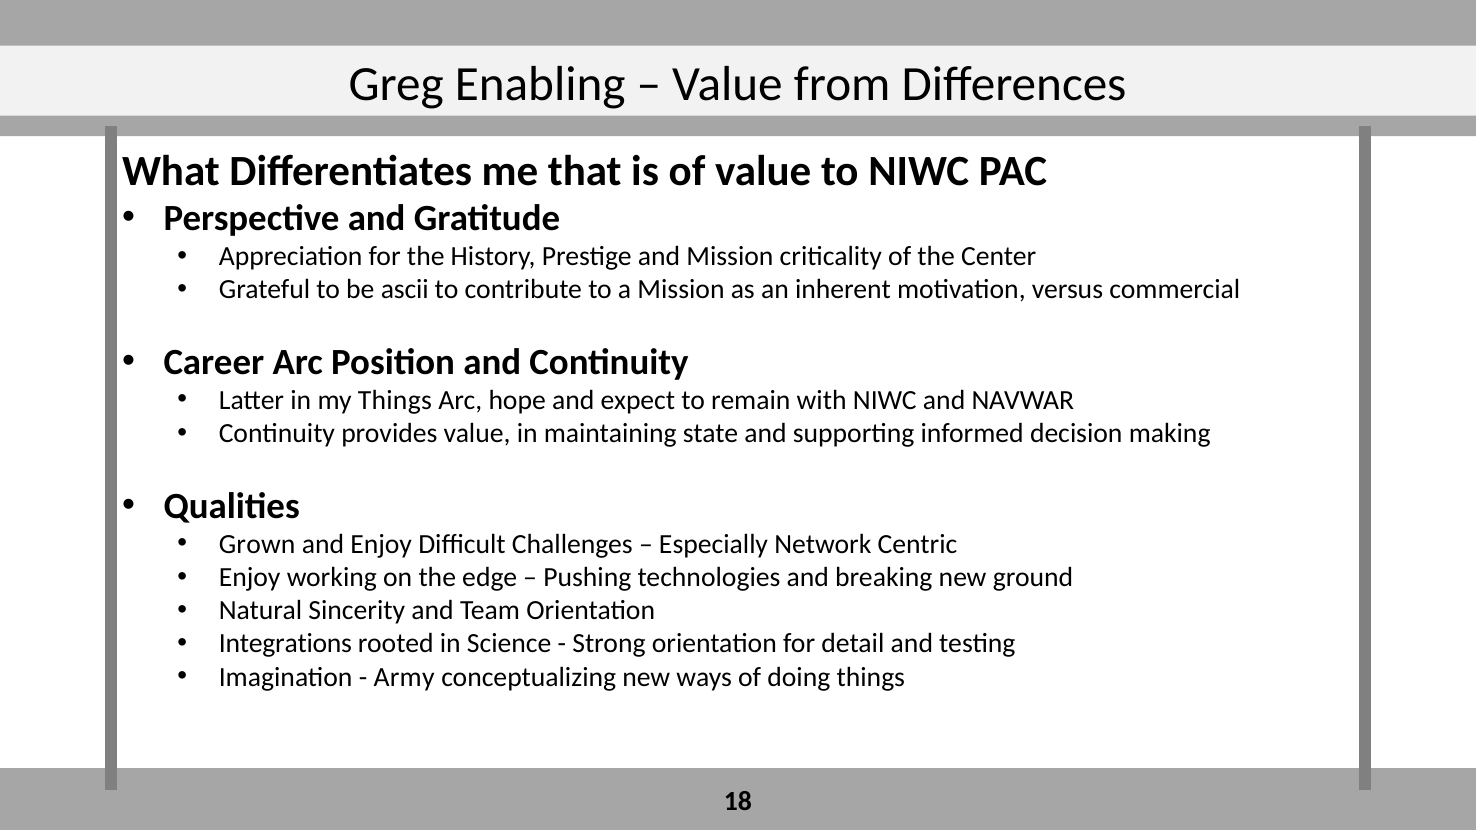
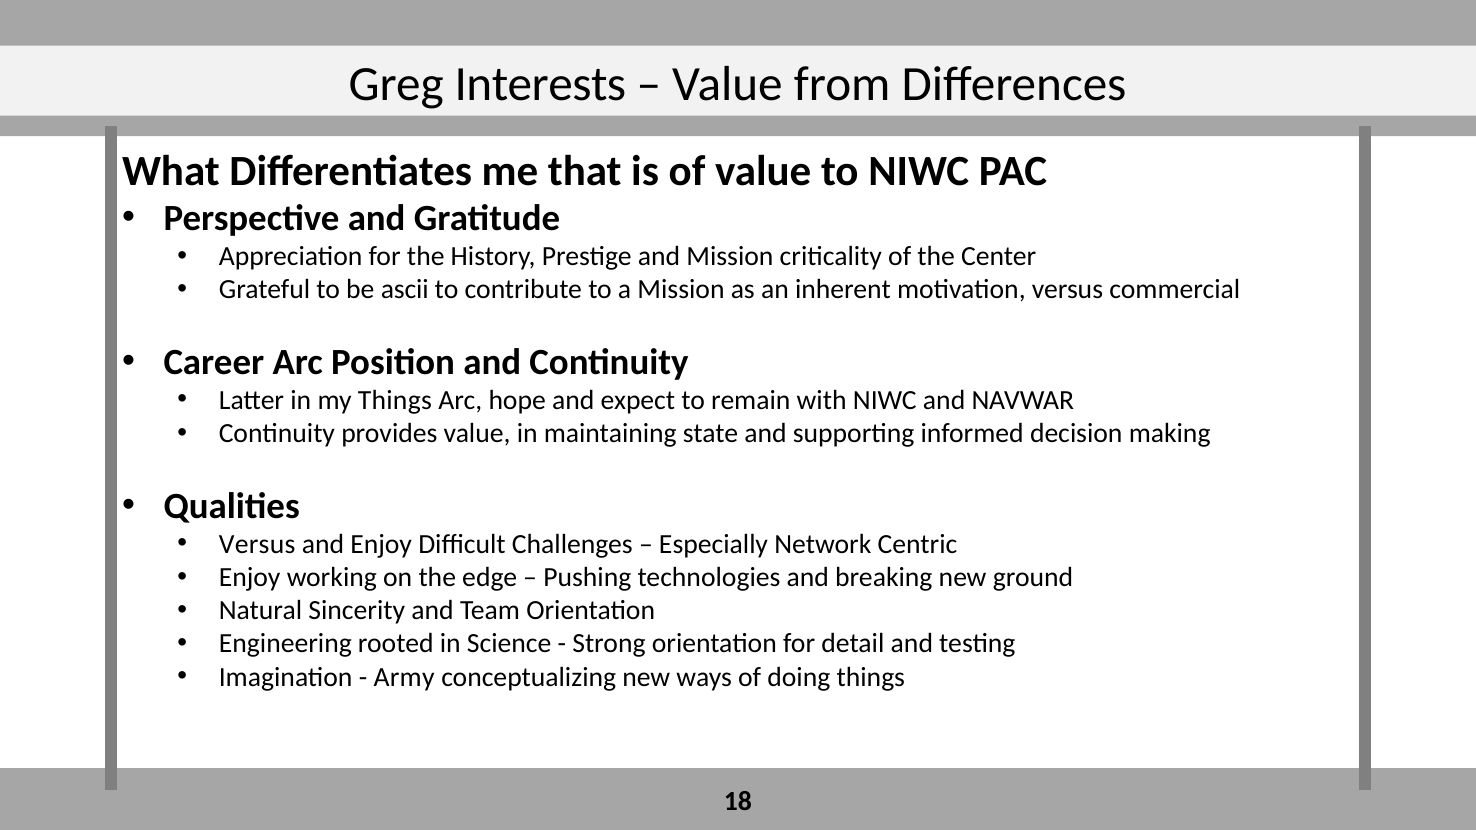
Enabling: Enabling -> Interests
Grown at (257, 544): Grown -> Versus
Integrations: Integrations -> Engineering
